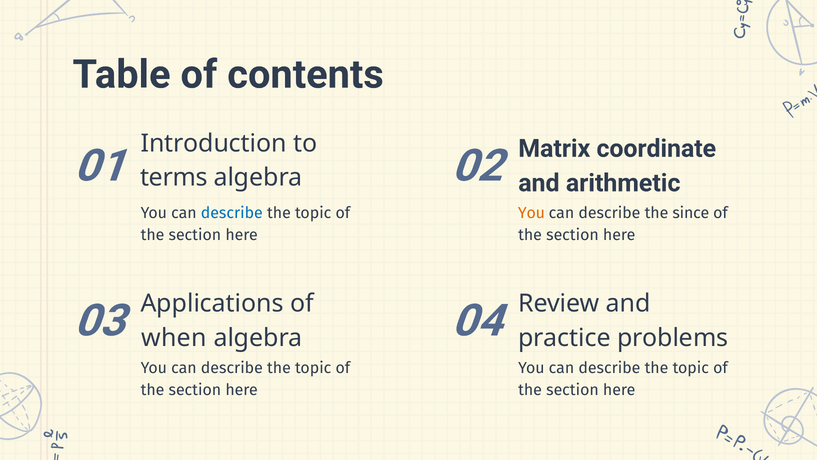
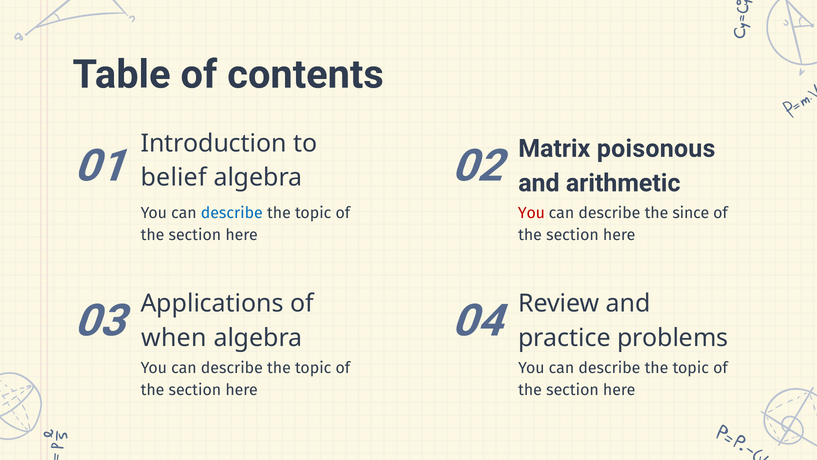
coordinate: coordinate -> poisonous
terms: terms -> belief
You at (531, 213) colour: orange -> red
